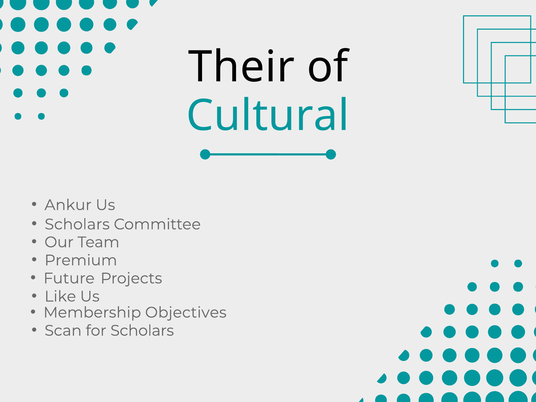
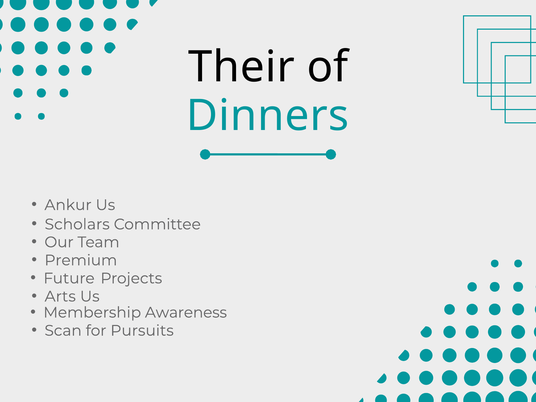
Cultural: Cultural -> Dinners
Like: Like -> Arts
Objectives: Objectives -> Awareness
for Scholars: Scholars -> Pursuits
